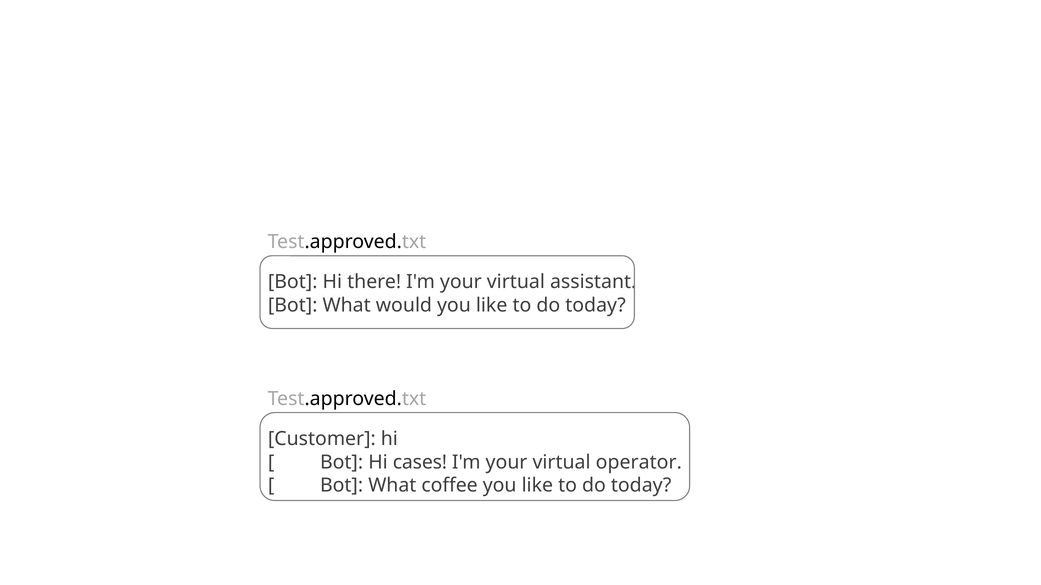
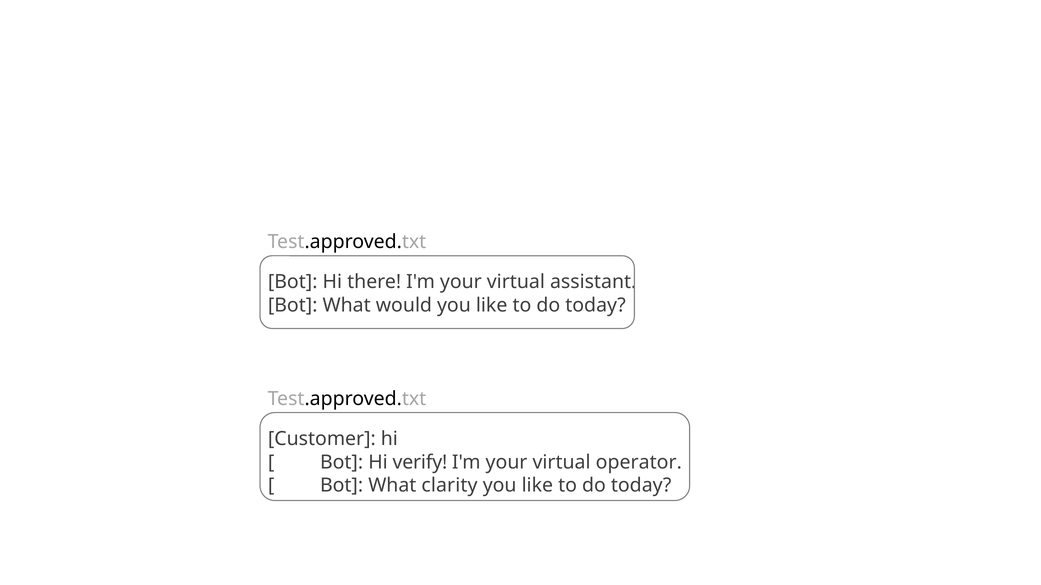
cases: cases -> verify
coffee: coffee -> clarity
